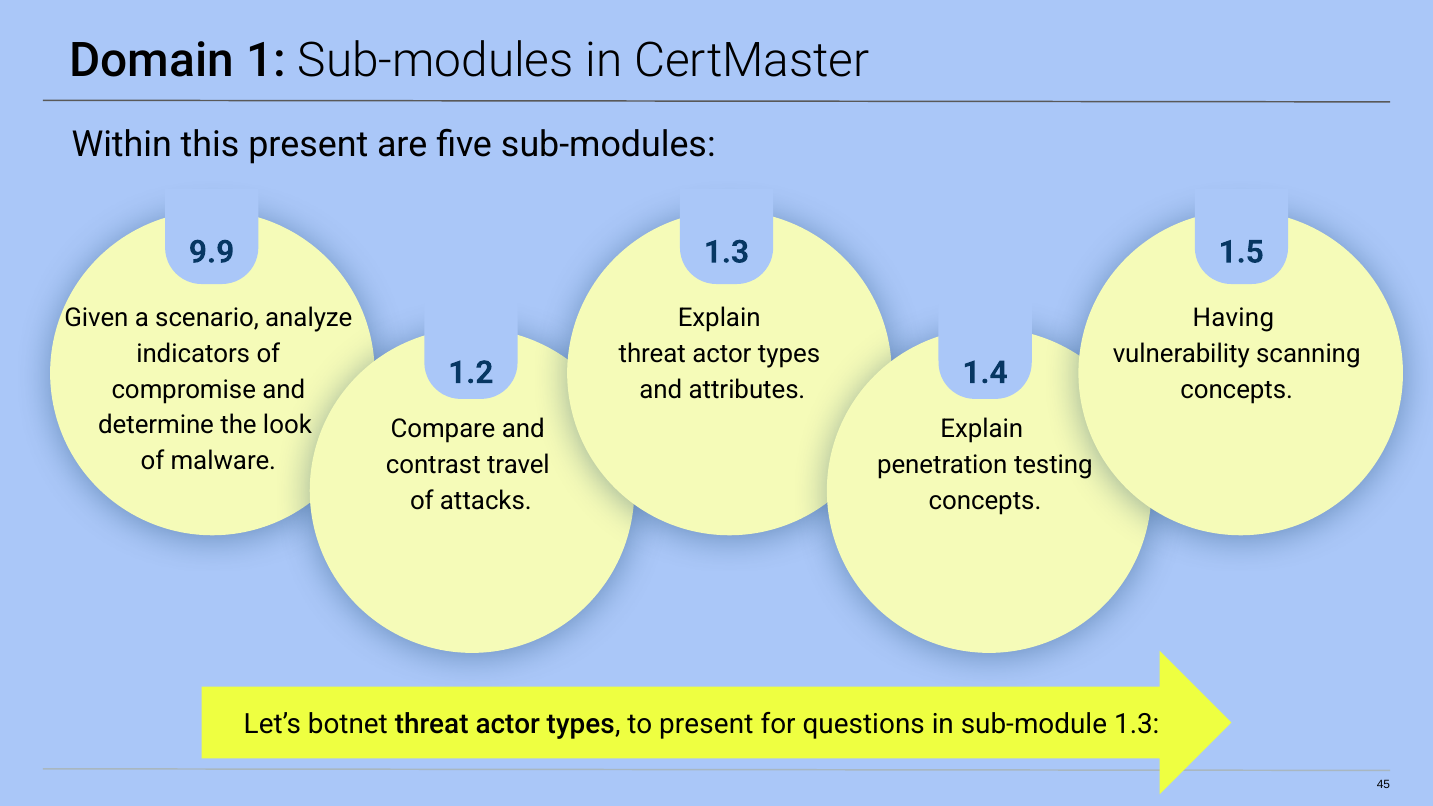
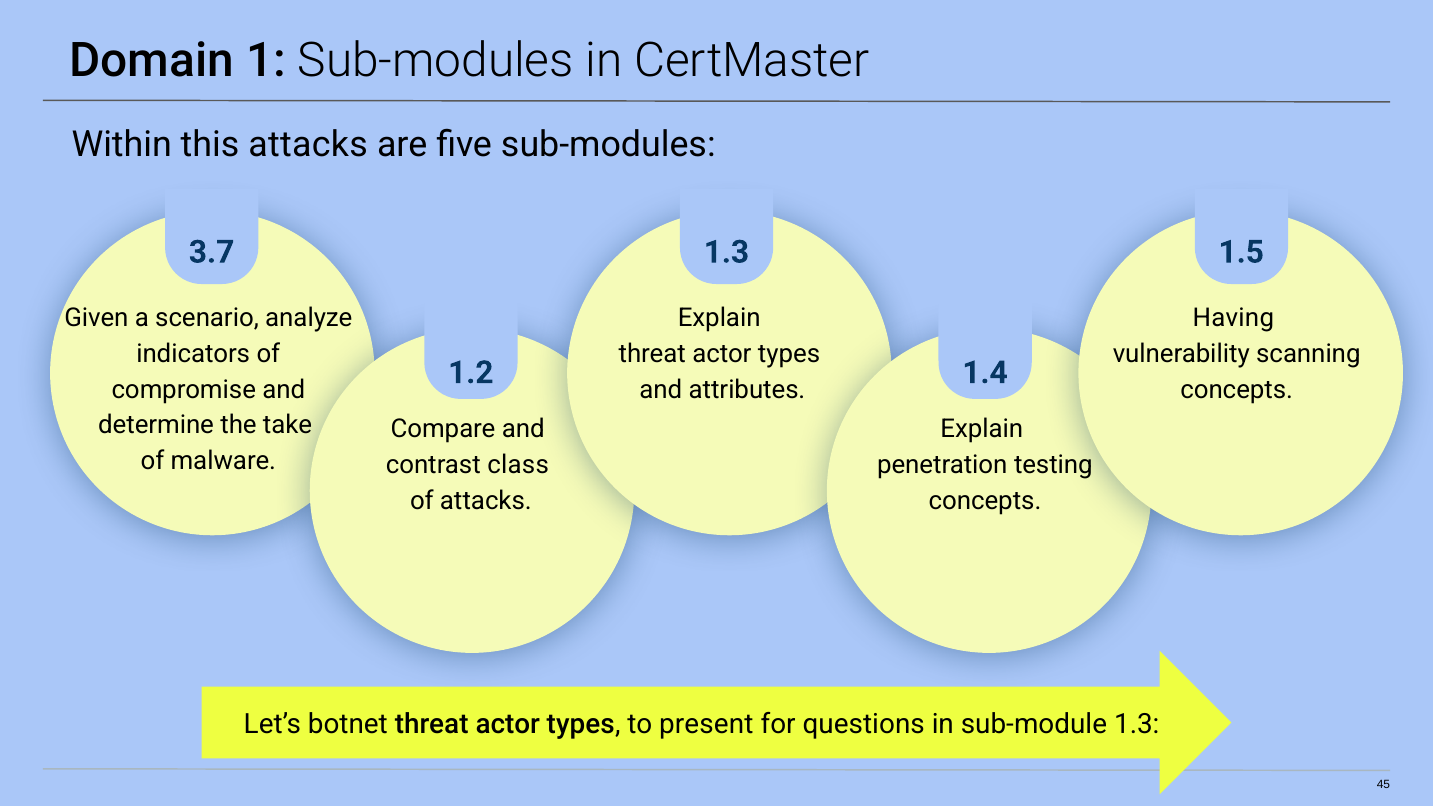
this present: present -> attacks
9.9: 9.9 -> 3.7
look: look -> take
travel: travel -> class
